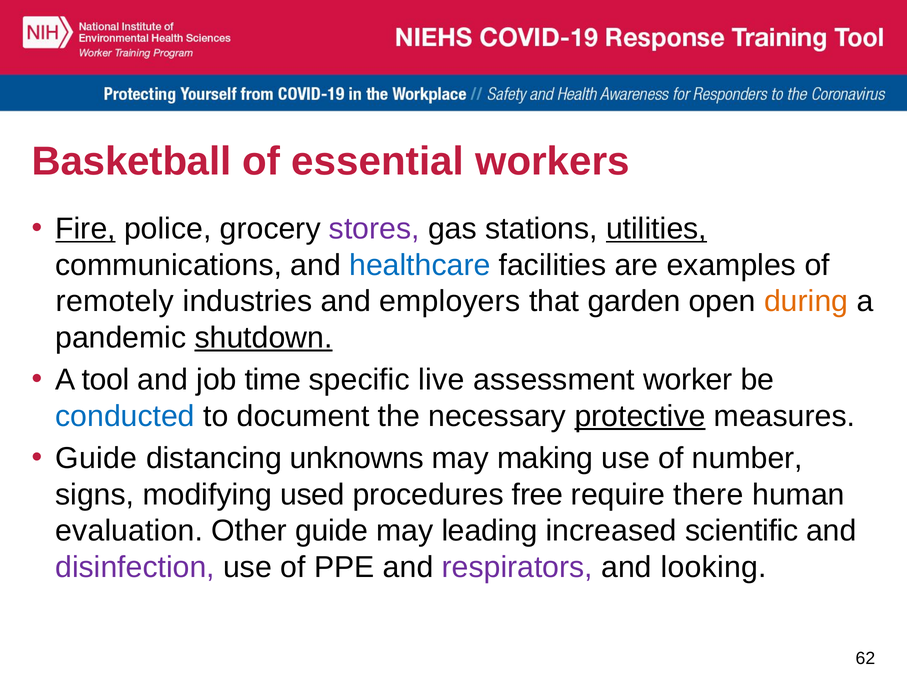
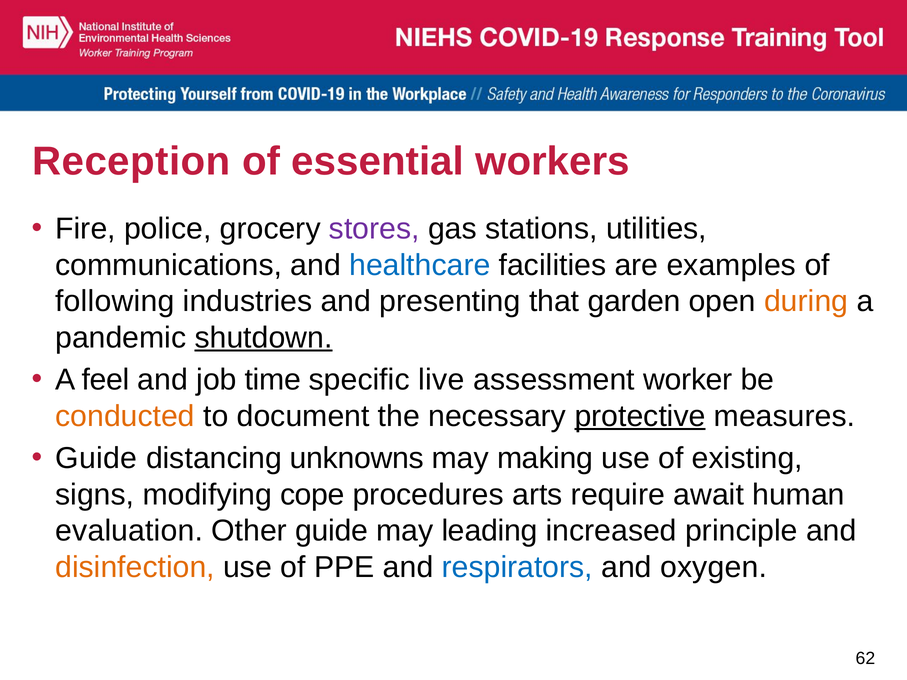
Basketball: Basketball -> Reception
Fire underline: present -> none
utilities underline: present -> none
remotely: remotely -> following
employers: employers -> presenting
tool: tool -> feel
conducted colour: blue -> orange
number: number -> existing
used: used -> cope
free: free -> arts
there: there -> await
scientific: scientific -> principle
disinfection colour: purple -> orange
respirators colour: purple -> blue
looking: looking -> oxygen
